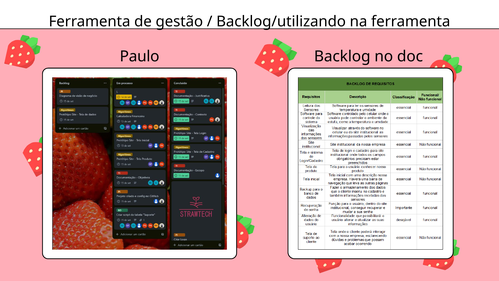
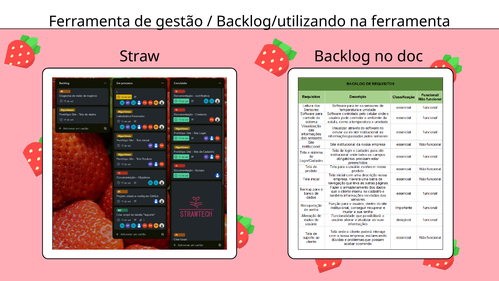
Paulo: Paulo -> Straw
